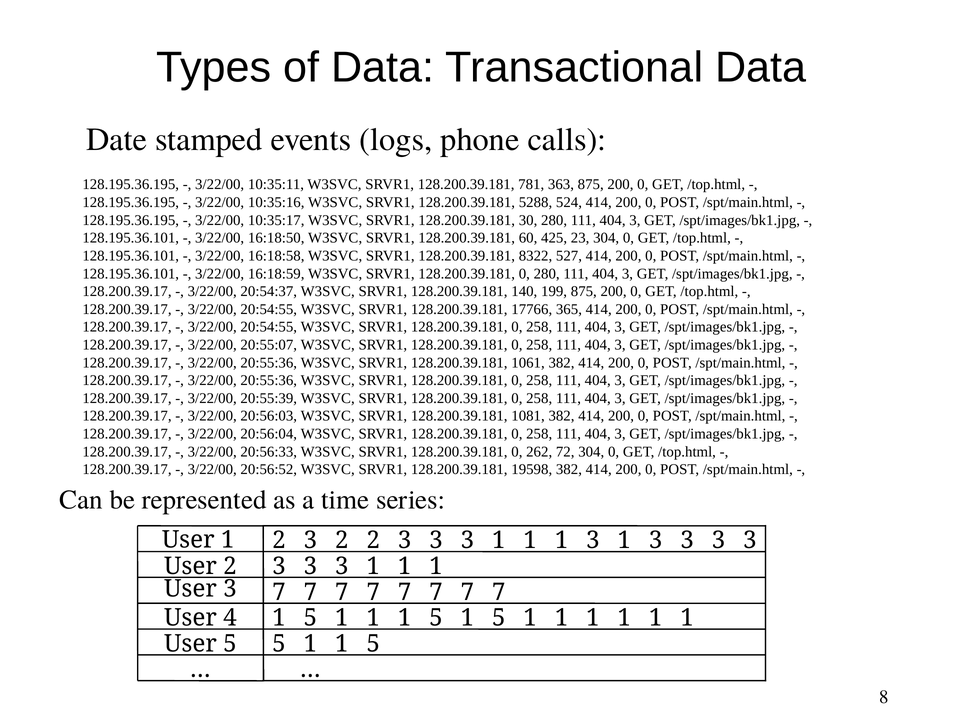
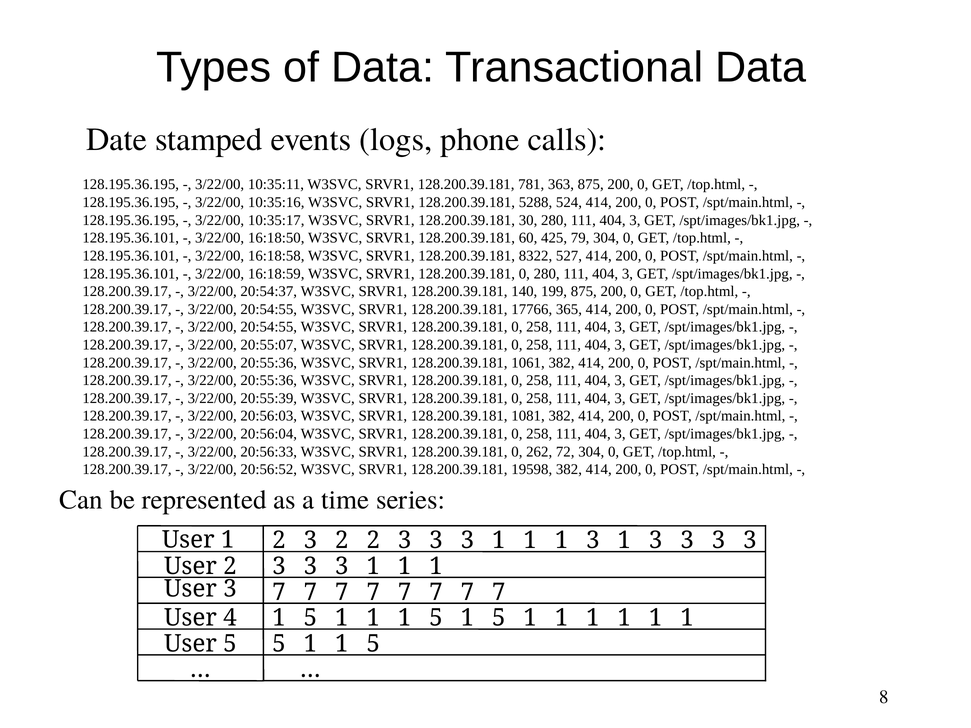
23: 23 -> 79
